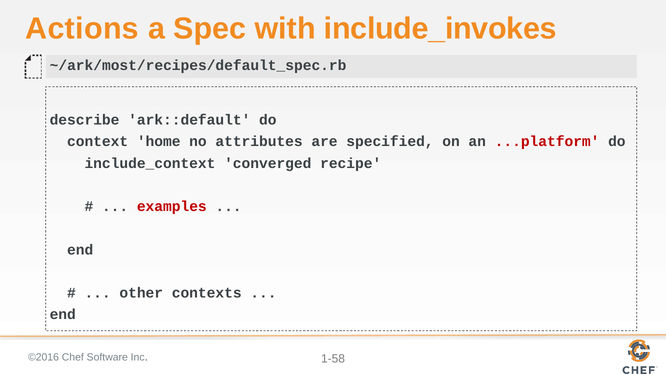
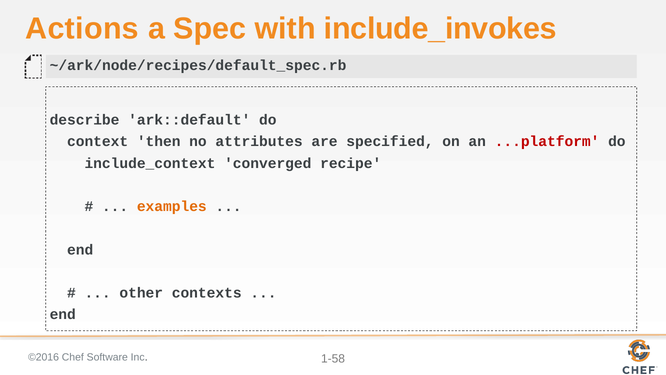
~/ark/most/recipes/default_spec.rb: ~/ark/most/recipes/default_spec.rb -> ~/ark/node/recipes/default_spec.rb
home: home -> then
examples colour: red -> orange
